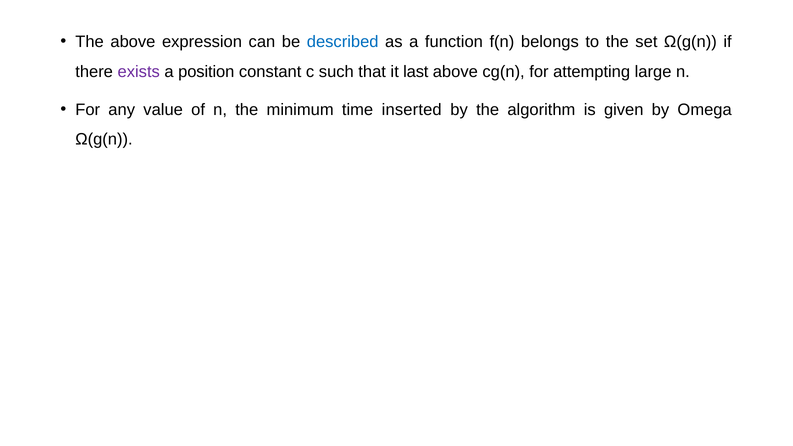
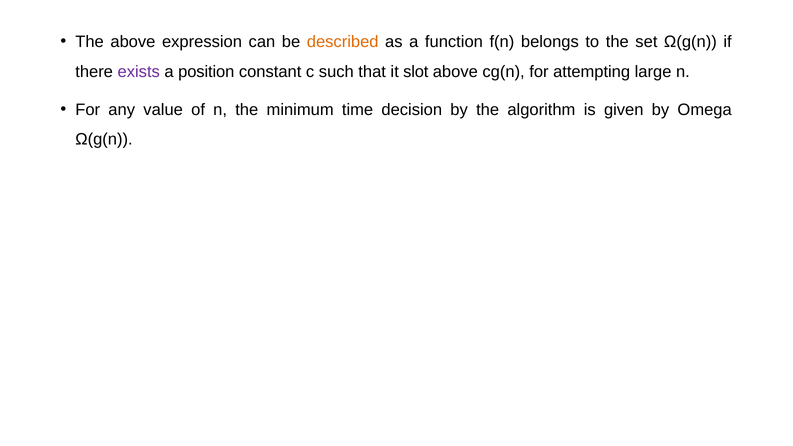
described colour: blue -> orange
last: last -> slot
inserted: inserted -> decision
